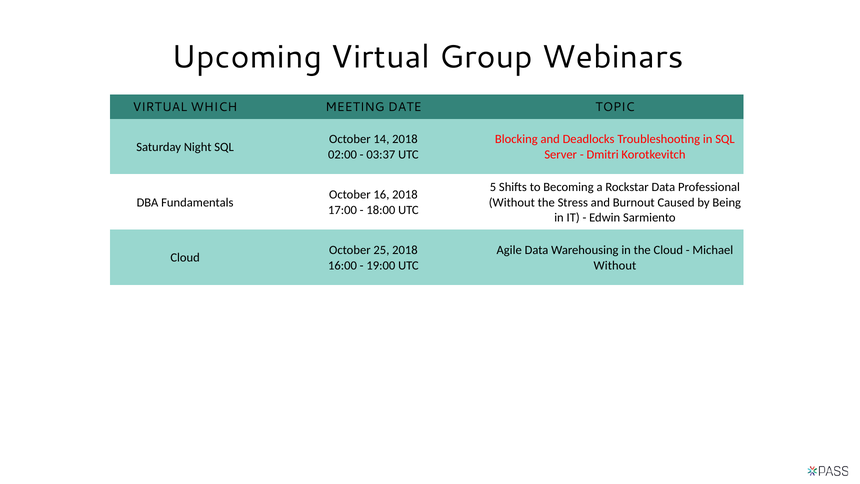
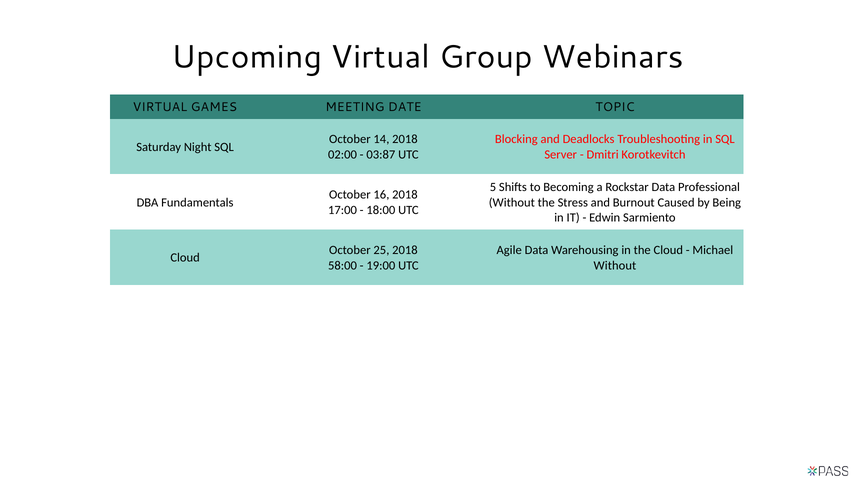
WHICH: WHICH -> GAMES
03:37: 03:37 -> 03:87
16:00: 16:00 -> 58:00
